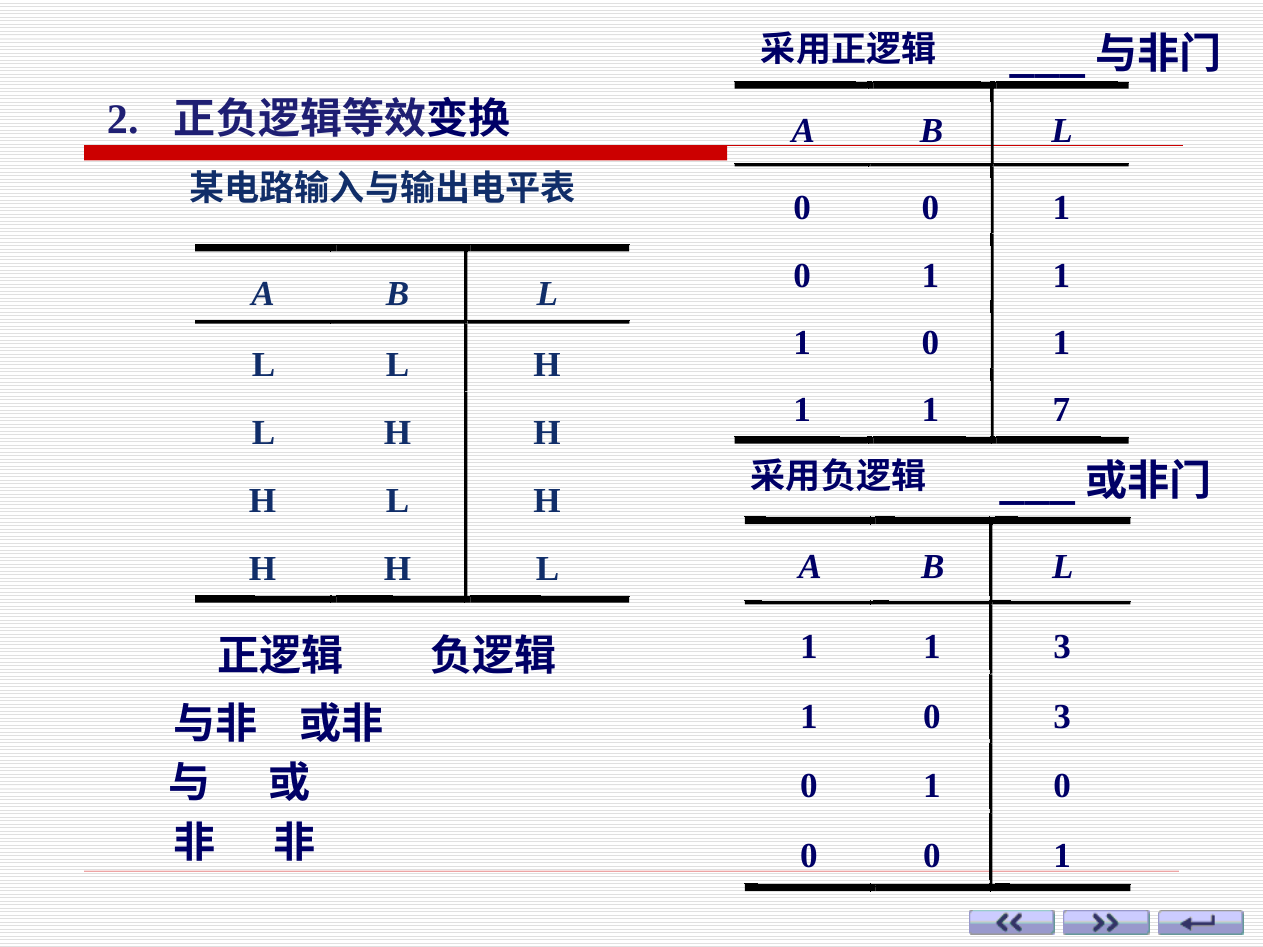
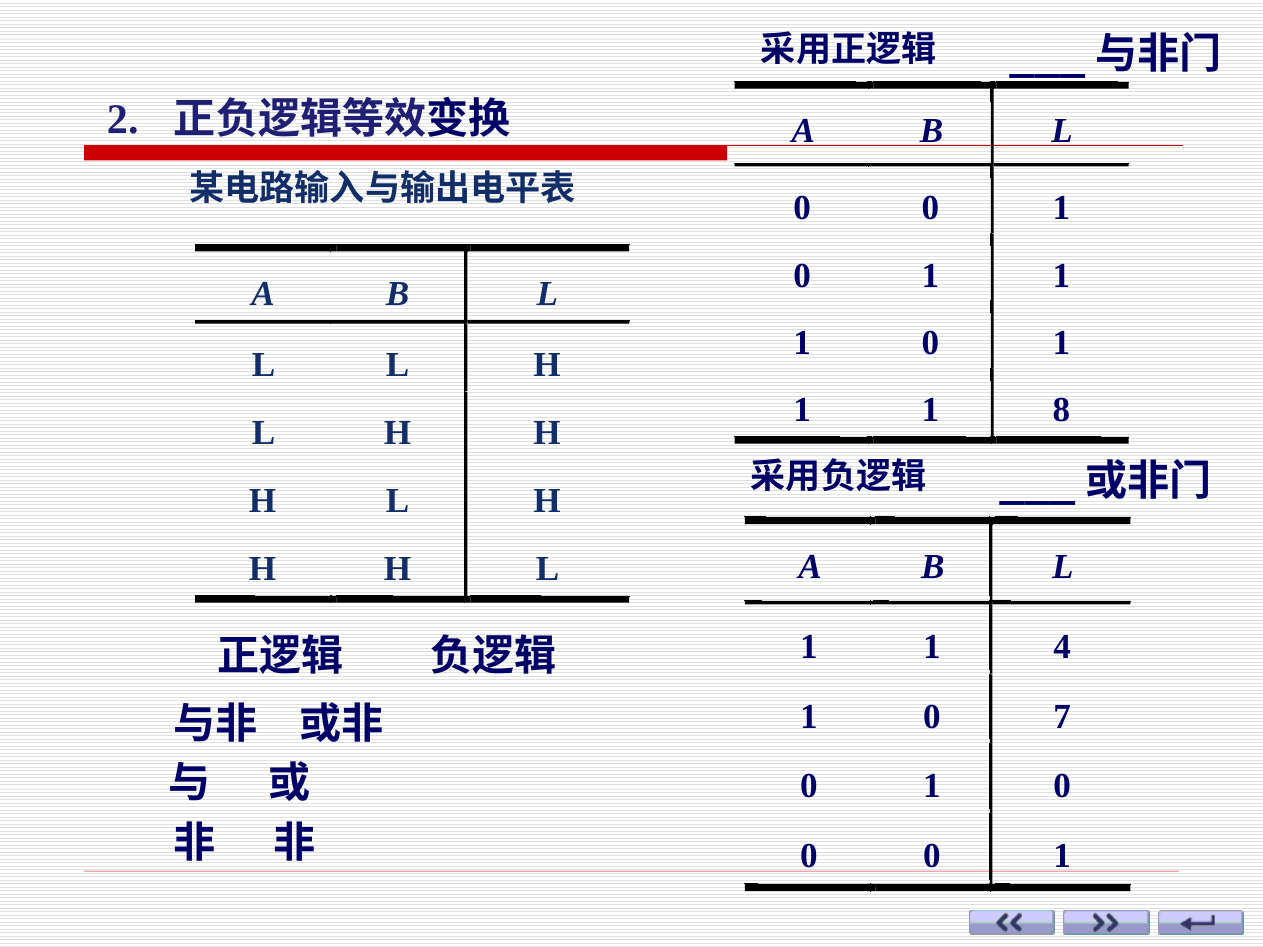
7: 7 -> 8
1 3: 3 -> 4
0 3: 3 -> 7
